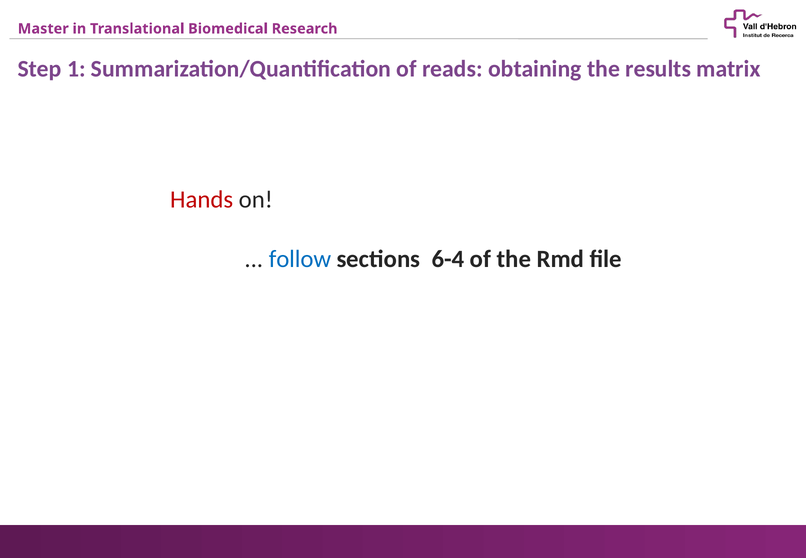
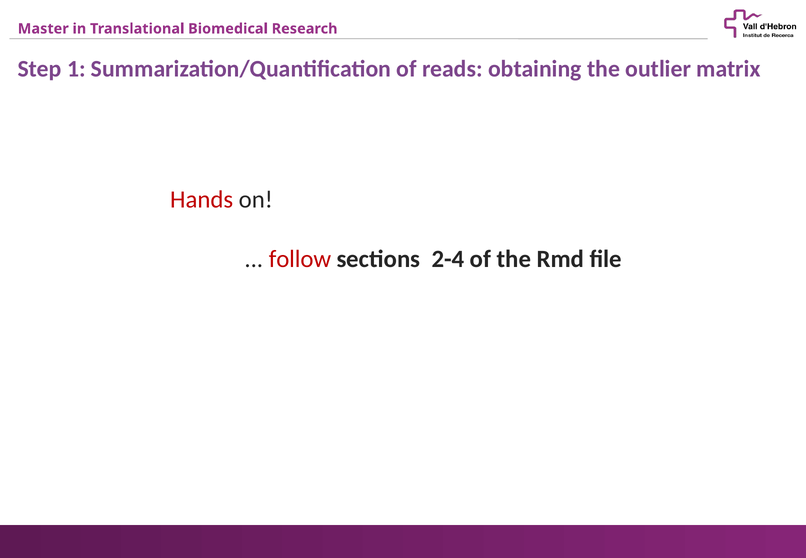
results: results -> outlier
follow colour: blue -> red
6-4: 6-4 -> 2-4
